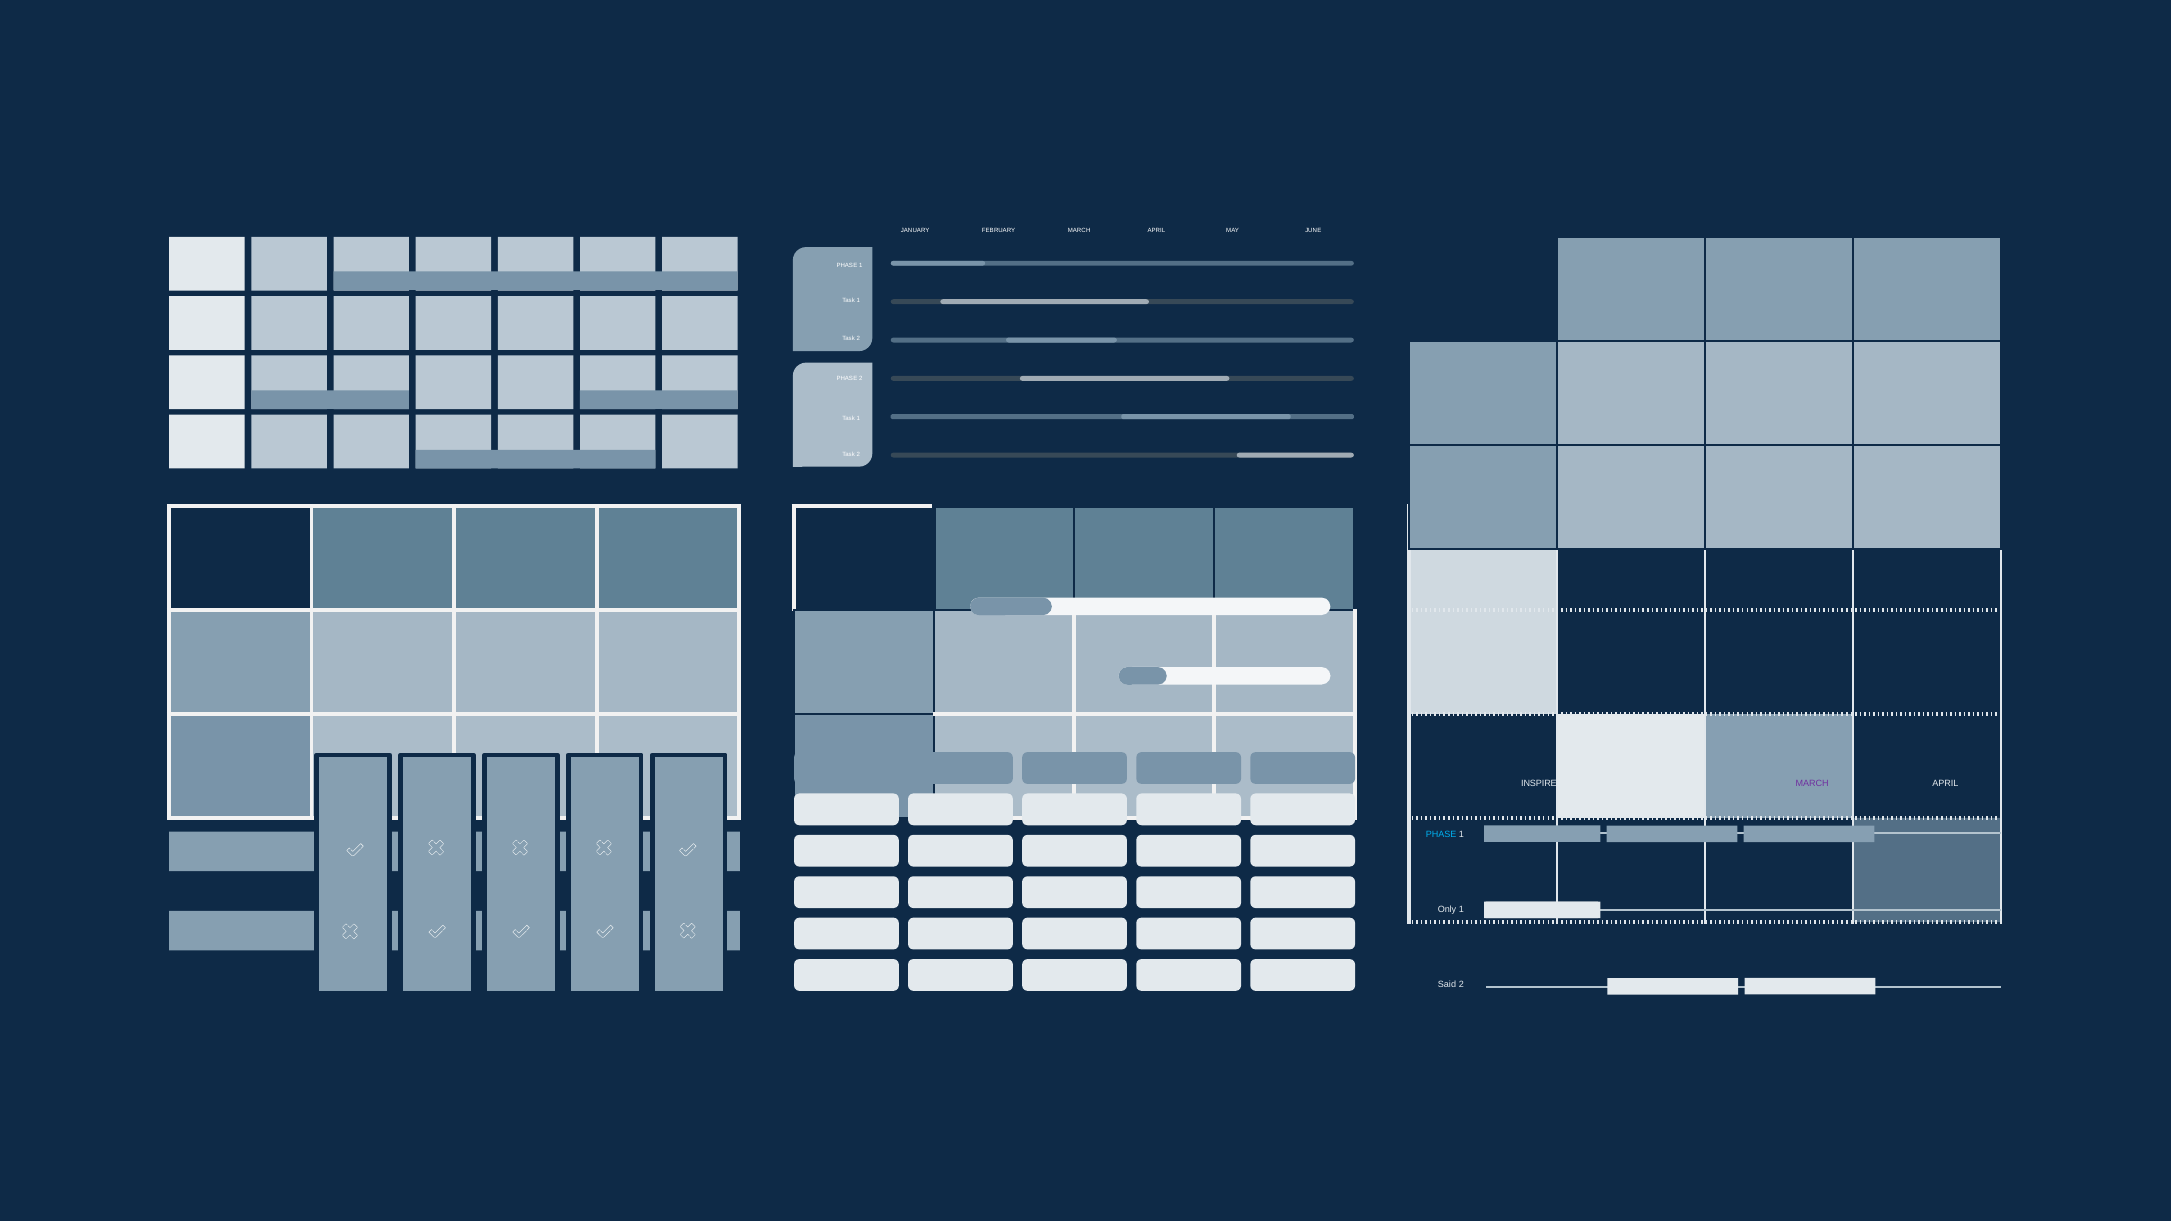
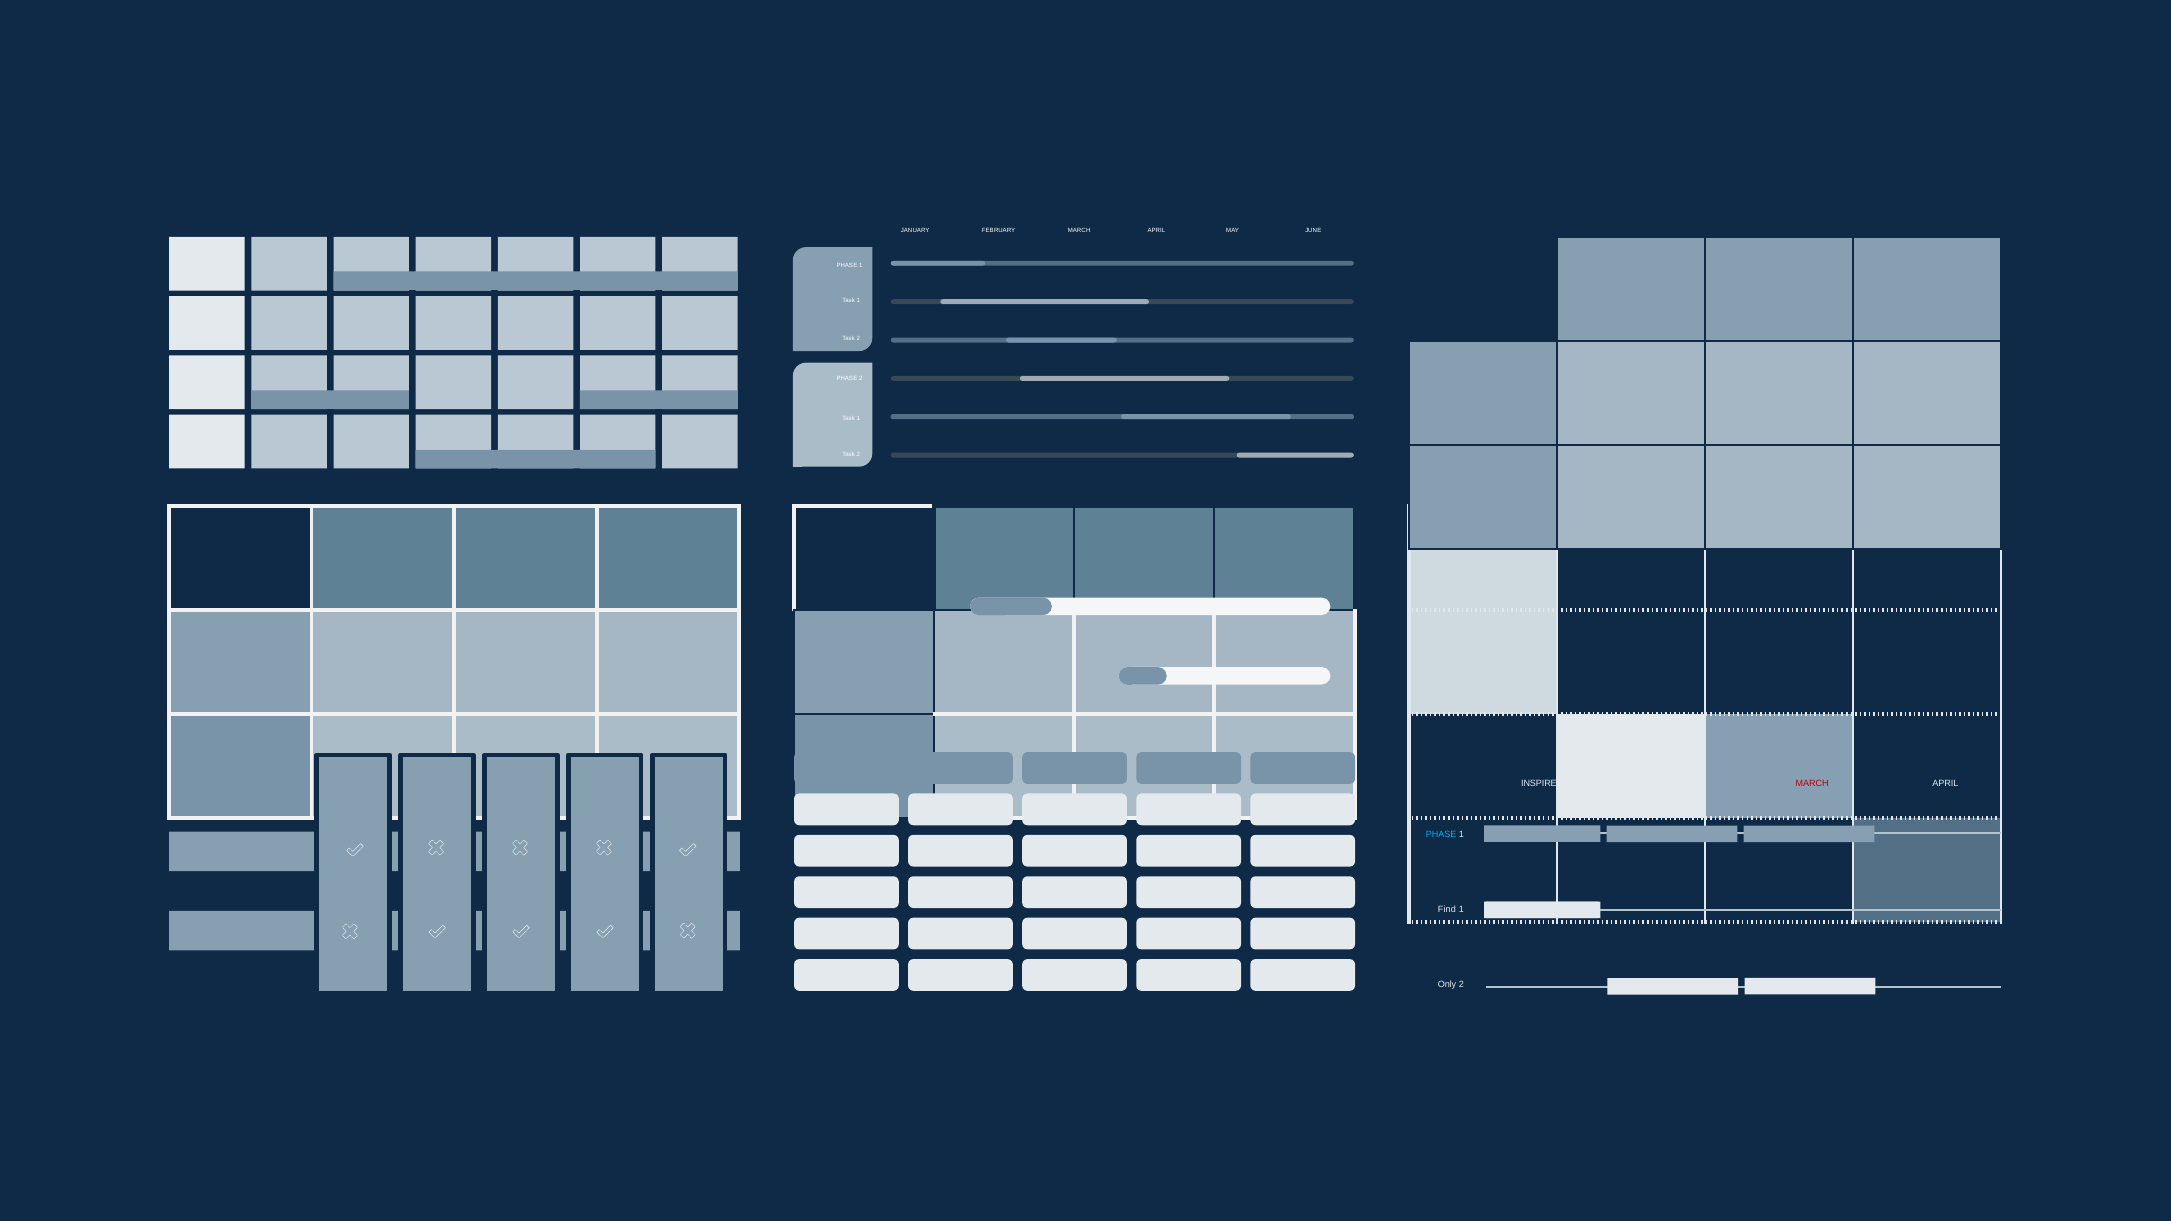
MARCH at (1812, 784) colour: purple -> red
Only: Only -> Find
Said: Said -> Only
